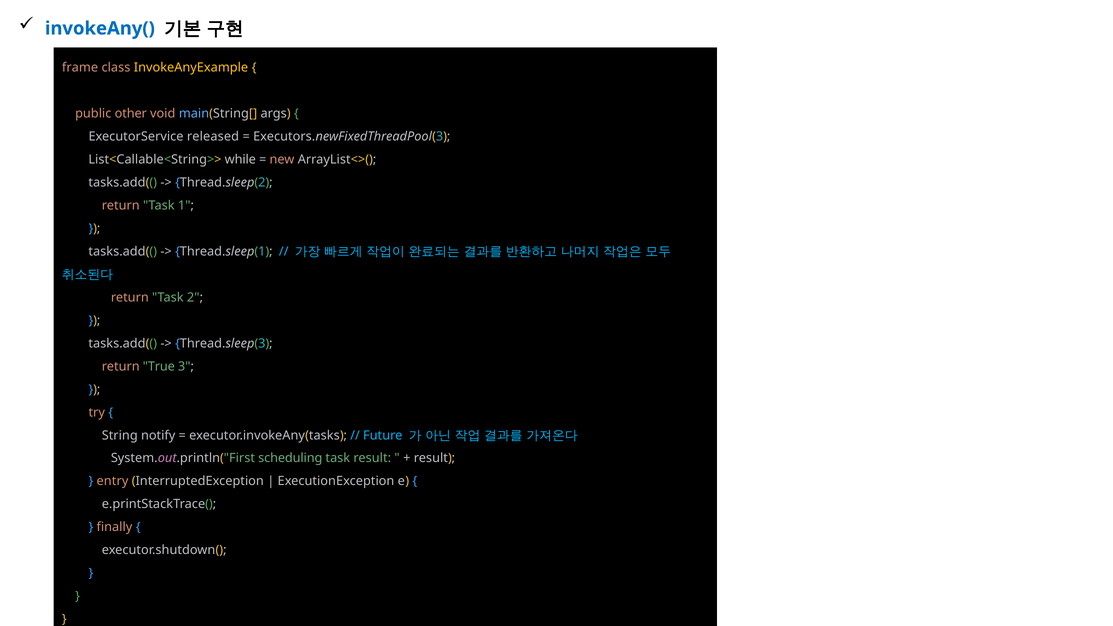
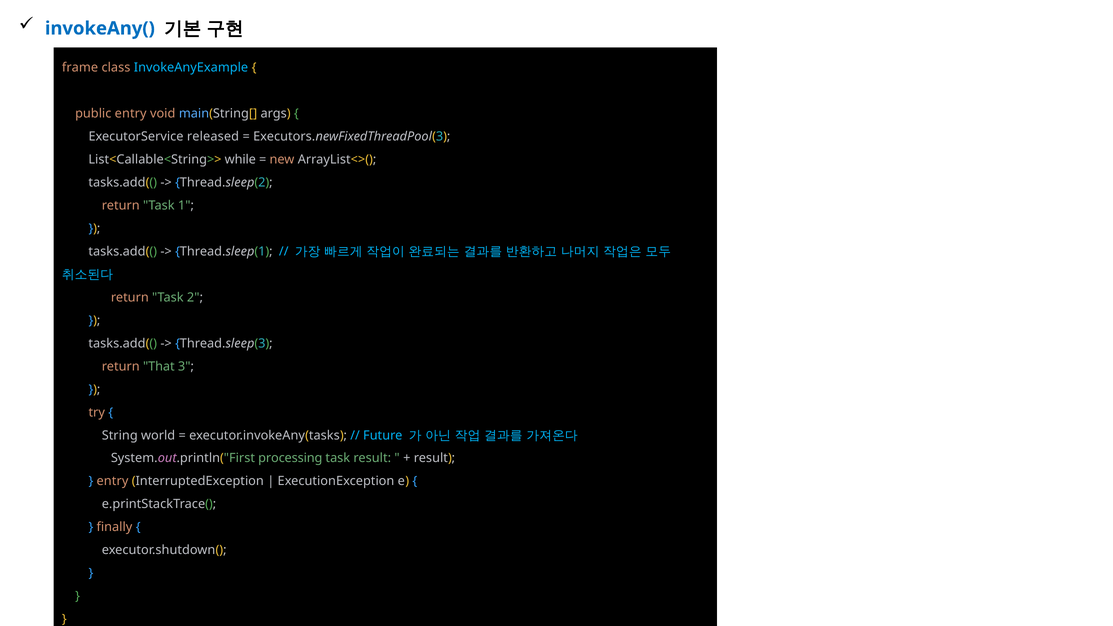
InvokeAnyExample colour: yellow -> light blue
public other: other -> entry
True: True -> That
notify: notify -> world
scheduling: scheduling -> processing
